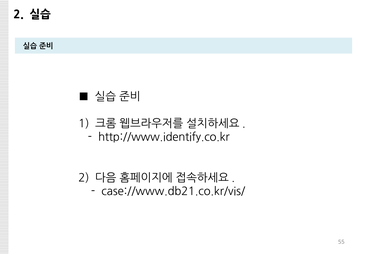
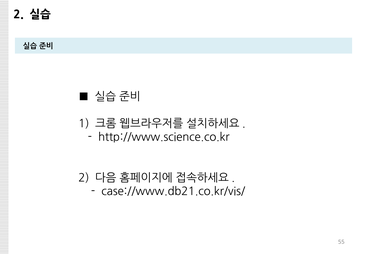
http://www.identify.co.kr: http://www.identify.co.kr -> http://www.science.co.kr
